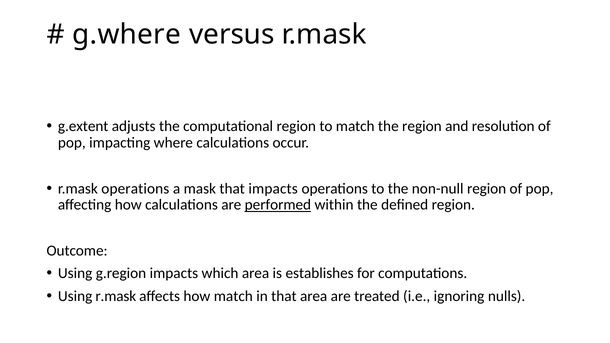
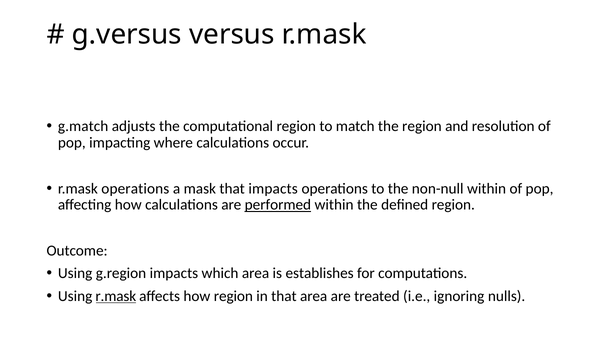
g.where: g.where -> g.versus
g.extent: g.extent -> g.match
non-null region: region -> within
r.mask at (116, 296) underline: none -> present
how match: match -> region
